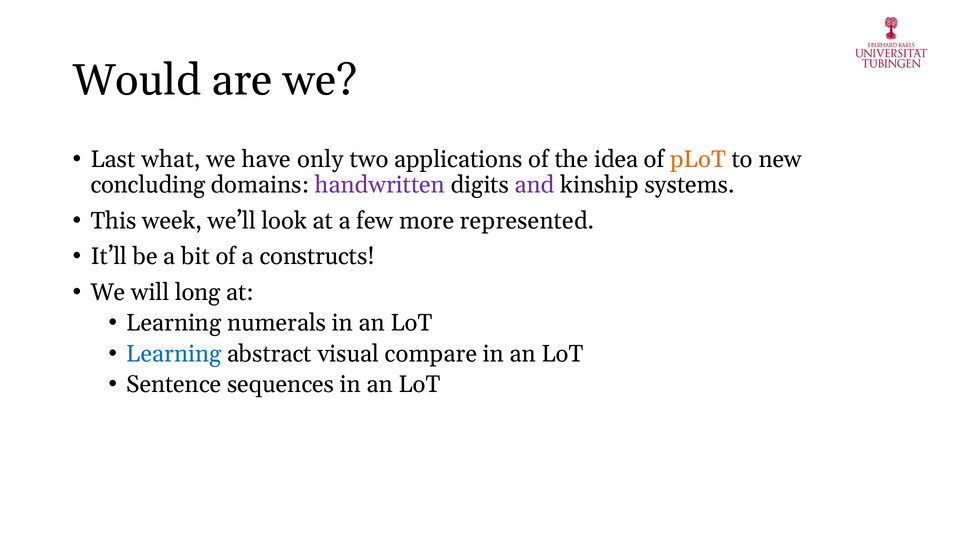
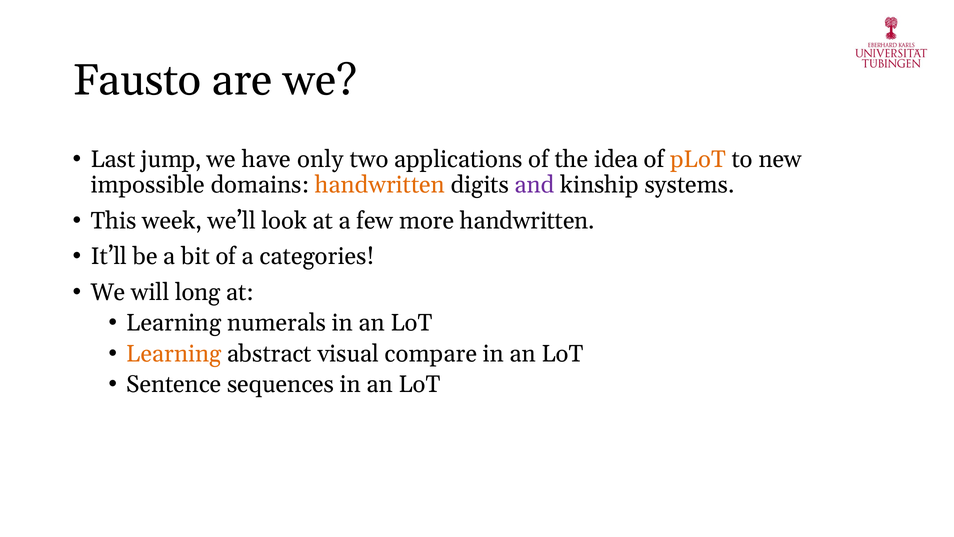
Would: Would -> Fausto
what: what -> jump
concluding: concluding -> impossible
handwritten at (380, 185) colour: purple -> orange
more represented: represented -> handwritten
constructs: constructs -> categories
Learning at (174, 353) colour: blue -> orange
